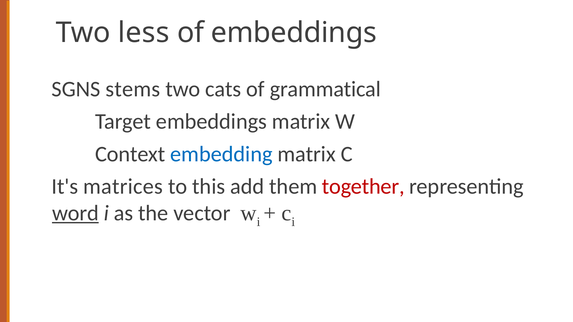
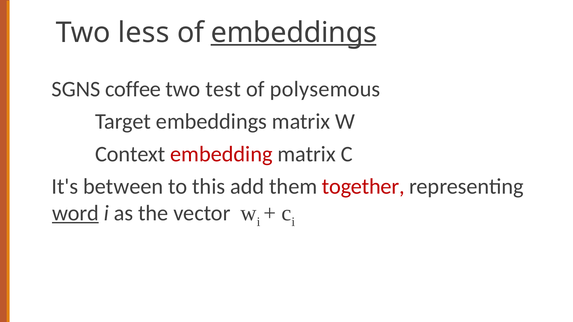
embeddings at (294, 33) underline: none -> present
stems: stems -> coffee
cats: cats -> test
grammatical: grammatical -> polysemous
embedding colour: blue -> red
matrices: matrices -> between
